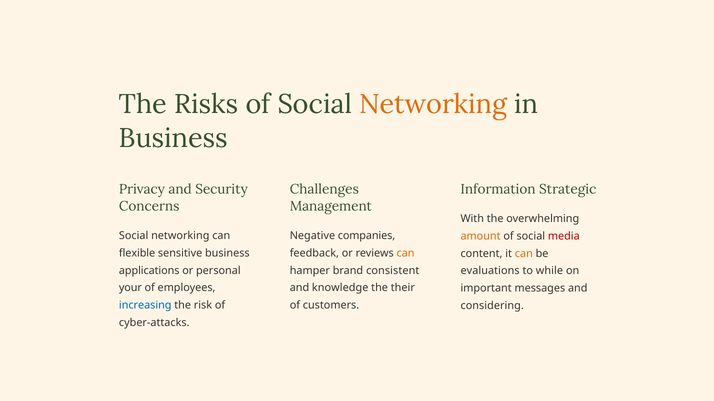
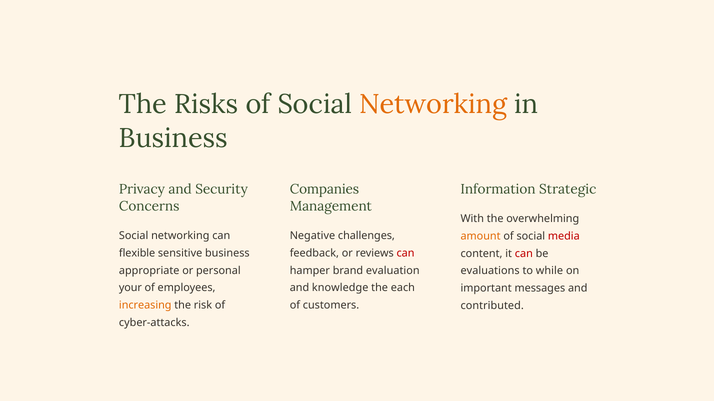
Challenges: Challenges -> Companies
companies: companies -> challenges
can at (406, 254) colour: orange -> red
can at (524, 254) colour: orange -> red
applications: applications -> appropriate
consistent: consistent -> evaluation
their: their -> each
increasing colour: blue -> orange
considering: considering -> contributed
